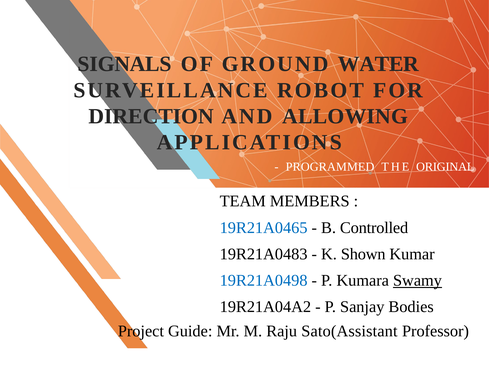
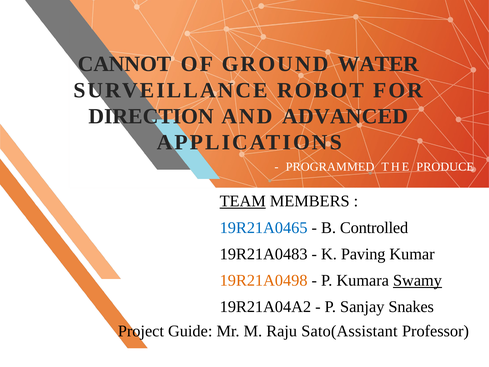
SIGNALS: SIGNALS -> CANNOT
ALLOWING: ALLOWING -> ADVANCED
ORIGINAL: ORIGINAL -> PRODUCE
TEAM underline: none -> present
Shown: Shown -> Paving
19R21A0498 colour: blue -> orange
Bodies: Bodies -> Snakes
